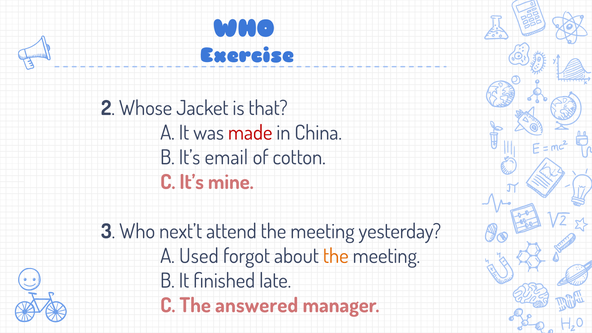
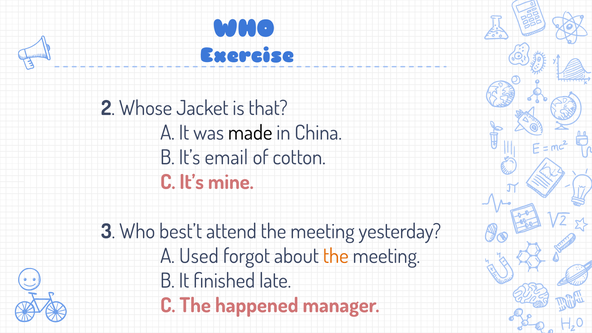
made colour: red -> black
next’t: next’t -> best’t
answered: answered -> happened
